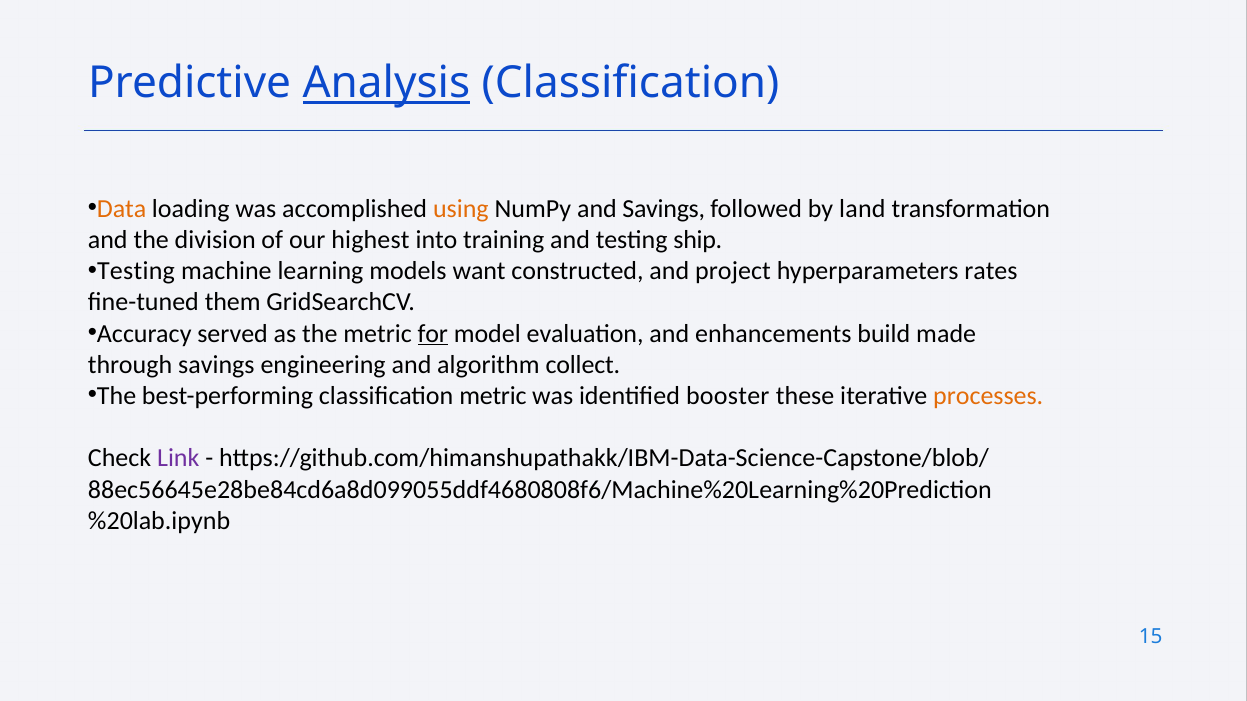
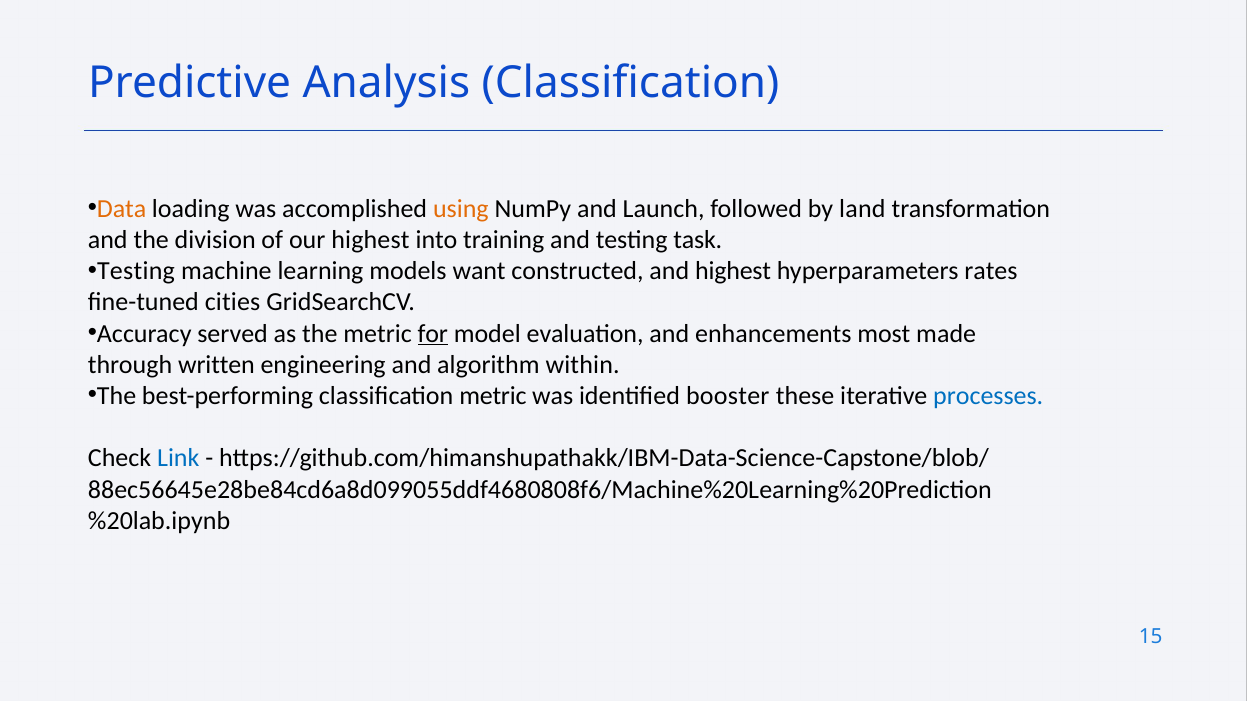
Analysis underline: present -> none
and Savings: Savings -> Launch
ship: ship -> task
and project: project -> highest
them: them -> cities
build: build -> most
through savings: savings -> written
collect: collect -> within
processes colour: orange -> blue
Link colour: purple -> blue
